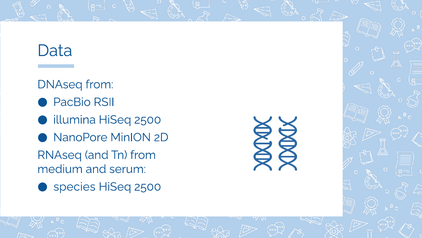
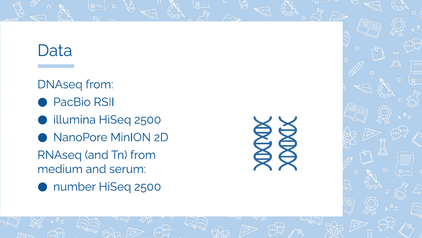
species: species -> number
